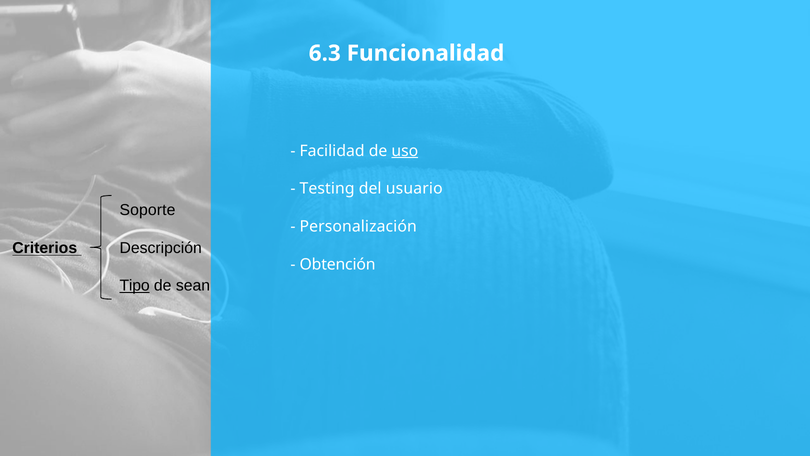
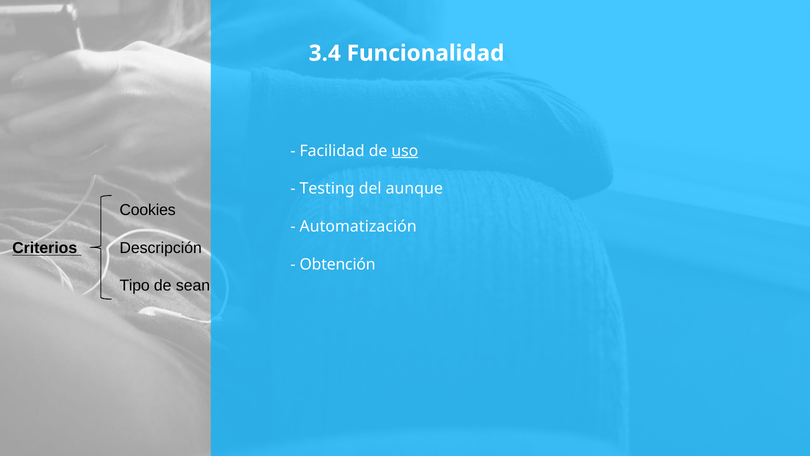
6.3: 6.3 -> 3.4
usuario: usuario -> aunque
Soporte: Soporte -> Cookies
Personalización: Personalización -> Automatización
Tipo underline: present -> none
